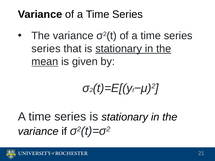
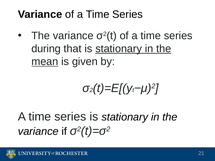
series at (46, 49): series -> during
